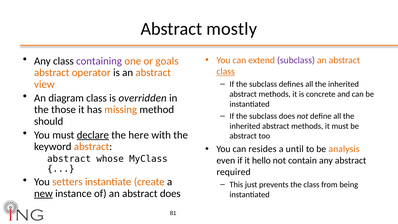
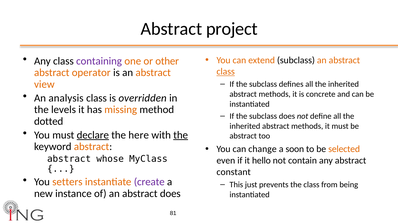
mostly: mostly -> project
goals: goals -> other
subclass at (296, 60) colour: purple -> black
diagram: diagram -> analysis
those: those -> levels
should: should -> dotted
the at (181, 135) underline: none -> present
resides: resides -> change
until: until -> soon
analysis: analysis -> selected
required: required -> constant
create colour: orange -> purple
new underline: present -> none
